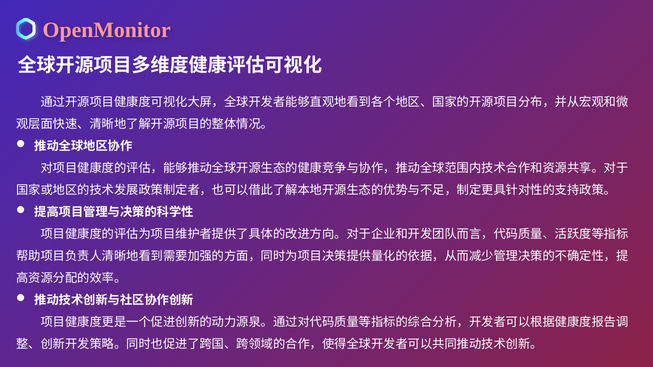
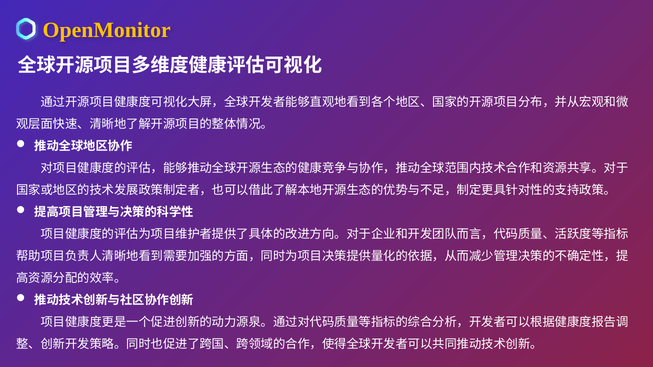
OpenMonitor colour: pink -> yellow
